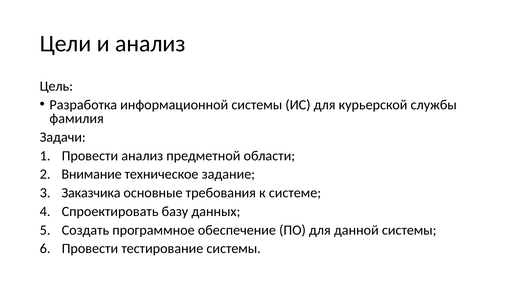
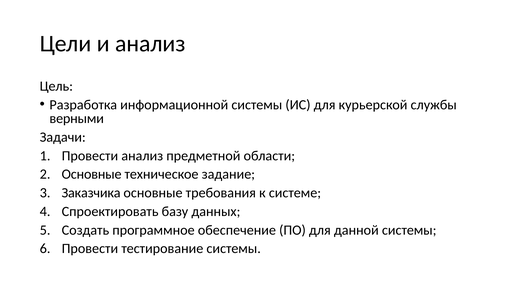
фамилия: фамилия -> верными
Внимание at (92, 174): Внимание -> Основные
